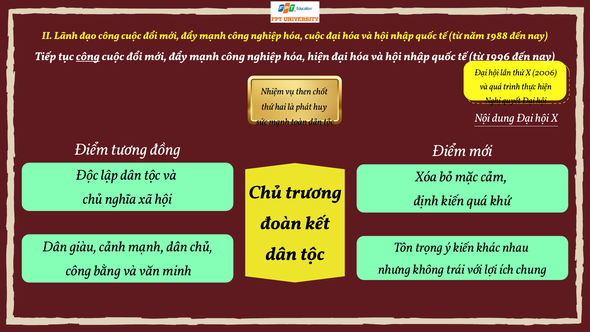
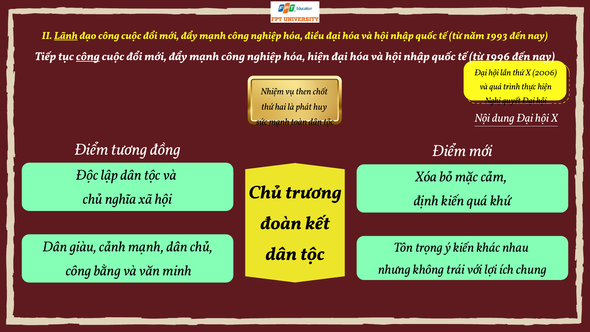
Lãnh underline: none -> present
hóa cuộc: cuộc -> điều
1988: 1988 -> 1993
